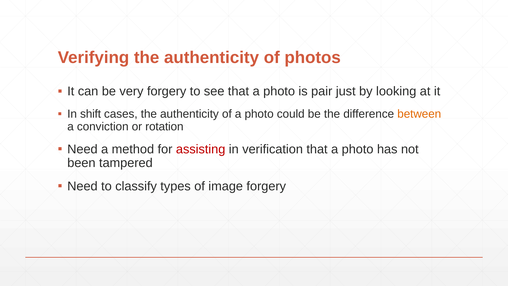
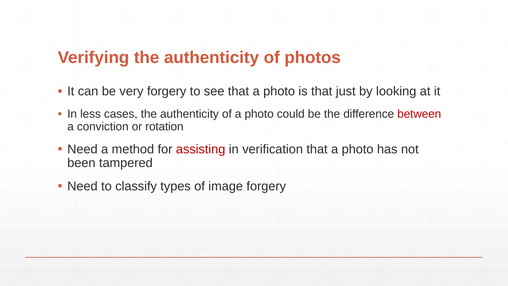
is pair: pair -> that
shift: shift -> less
between colour: orange -> red
